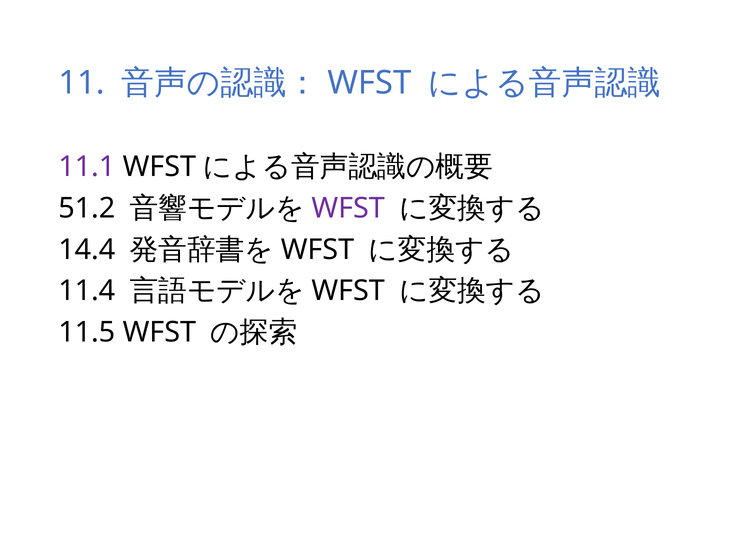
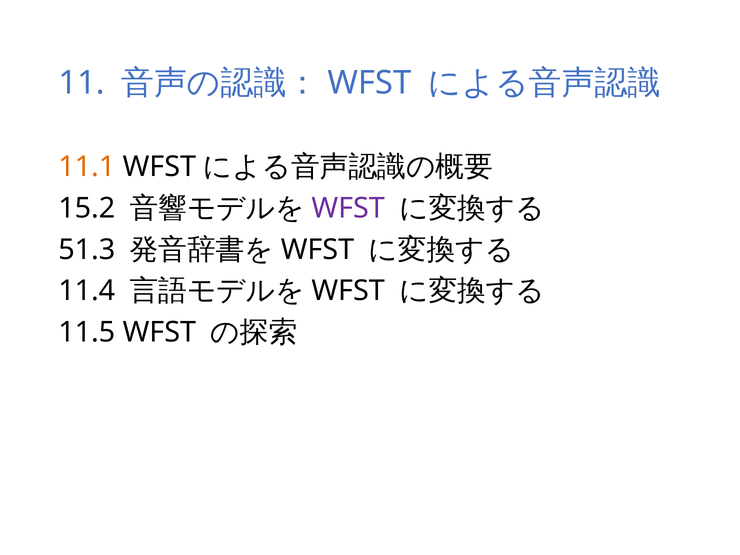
11.1 colour: purple -> orange
51.2: 51.2 -> 15.2
14.4: 14.4 -> 51.3
